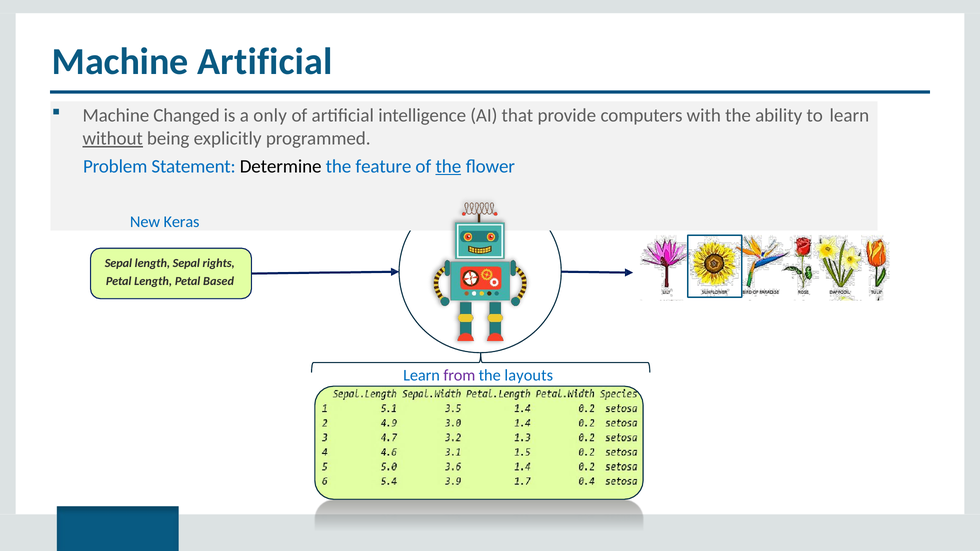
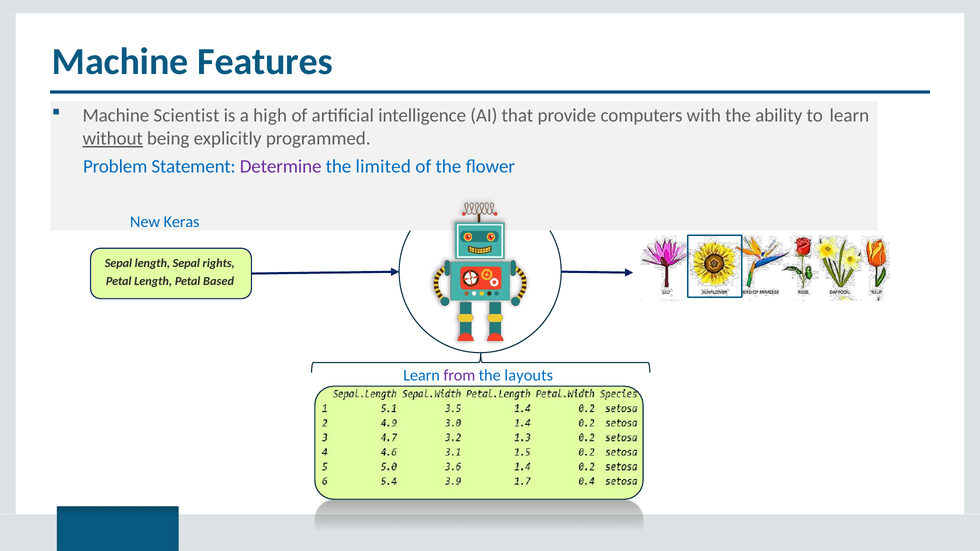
Machine Artificial: Artificial -> Features
Changed: Changed -> Scientist
only: only -> high
Determine colour: black -> purple
feature: feature -> limited
the at (448, 166) underline: present -> none
